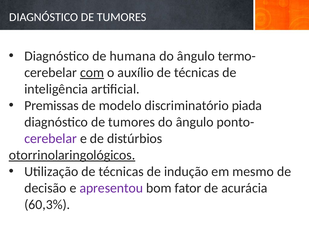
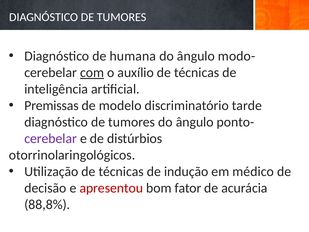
termo-: termo- -> modo-
piada: piada -> tarde
otorrinolaringológicos underline: present -> none
mesmo: mesmo -> médico
apresentou colour: purple -> red
60,3%: 60,3% -> 88,8%
